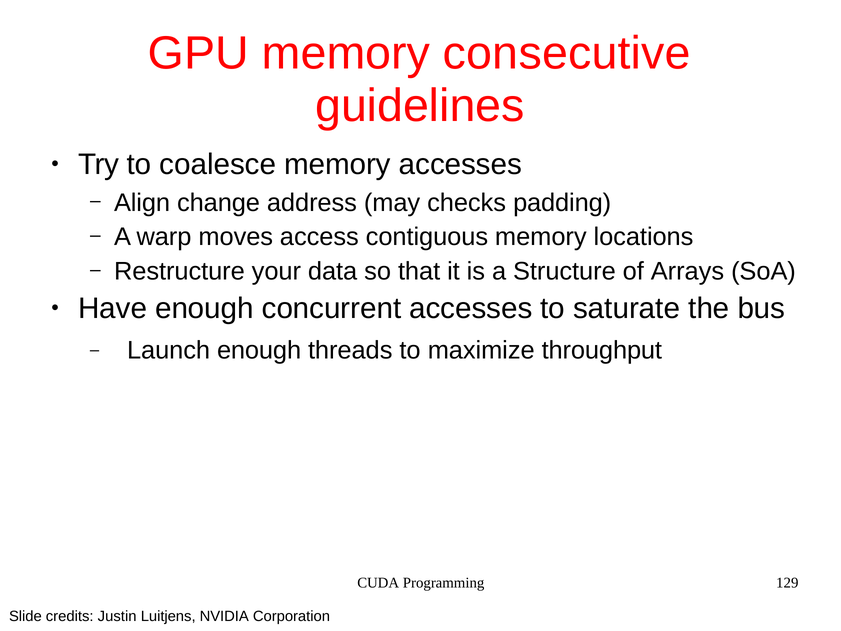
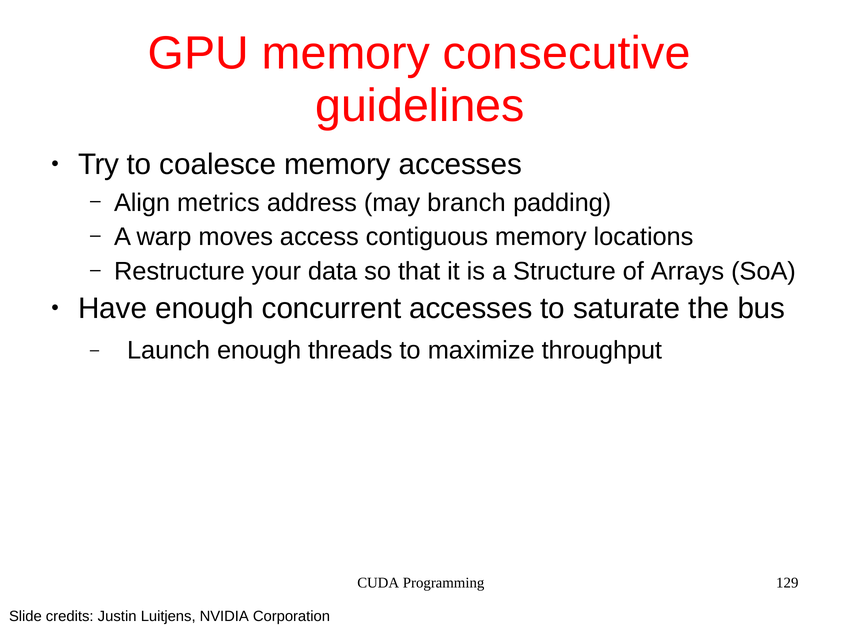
change: change -> metrics
checks: checks -> branch
